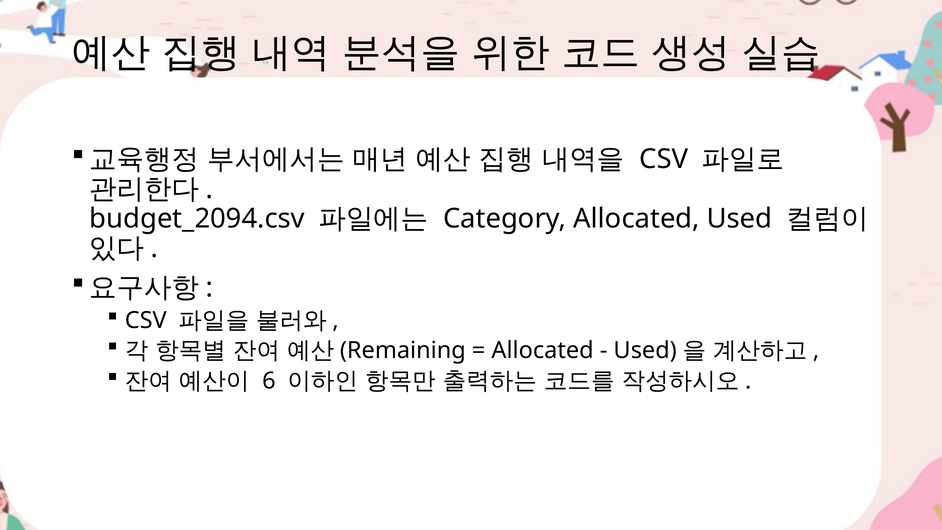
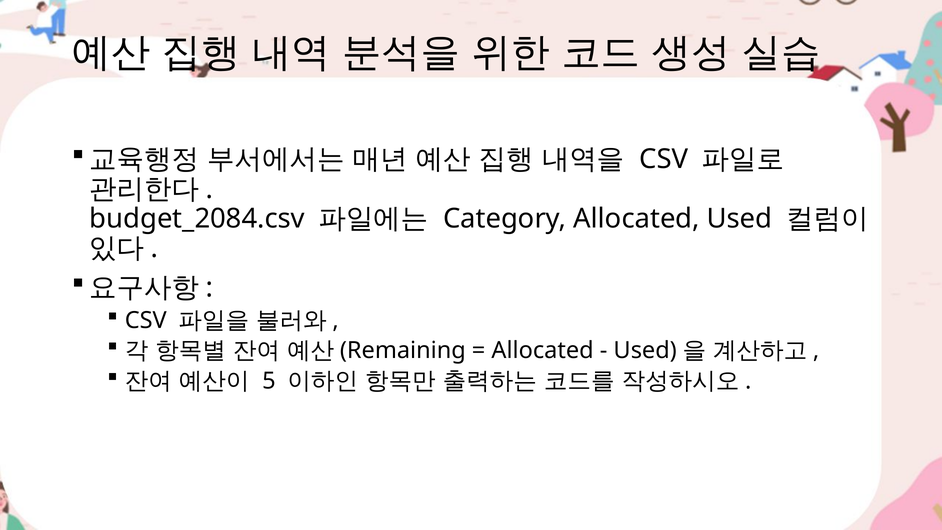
budget_2094.csv: budget_2094.csv -> budget_2084.csv
6: 6 -> 5
